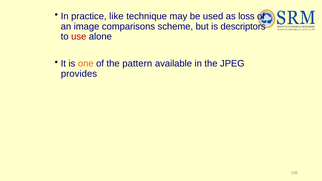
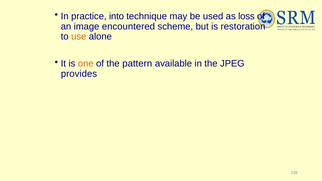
like: like -> into
comparisons: comparisons -> encountered
descriptors: descriptors -> restoration
use colour: red -> orange
